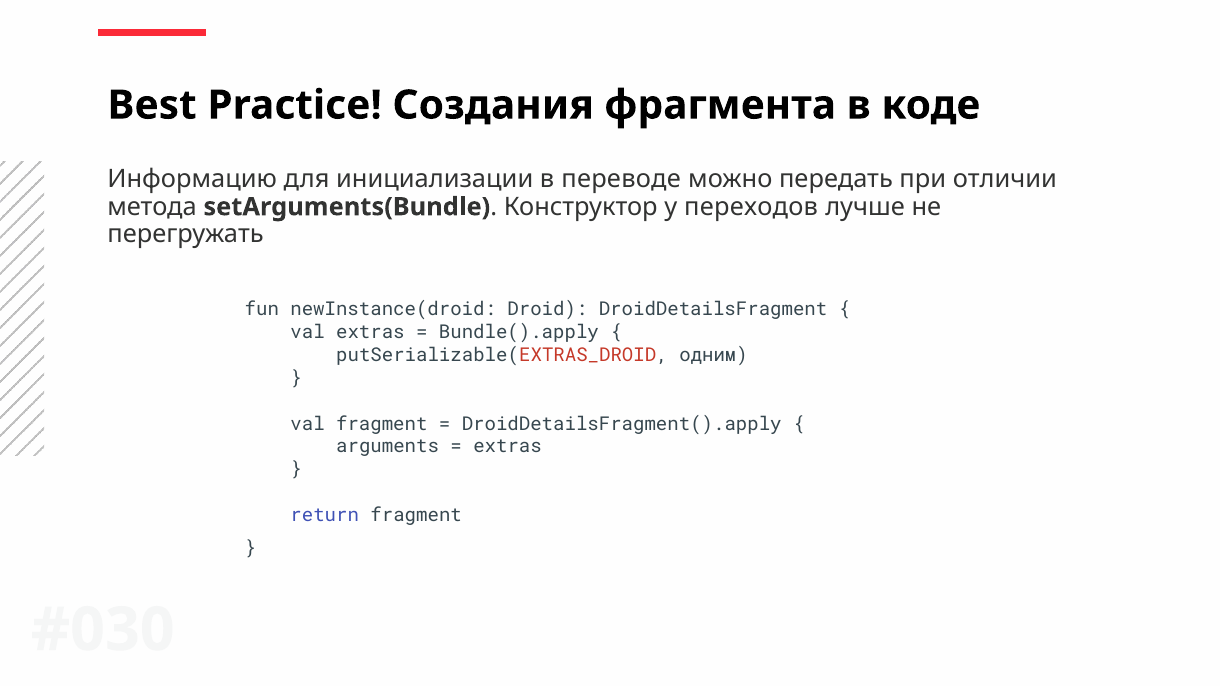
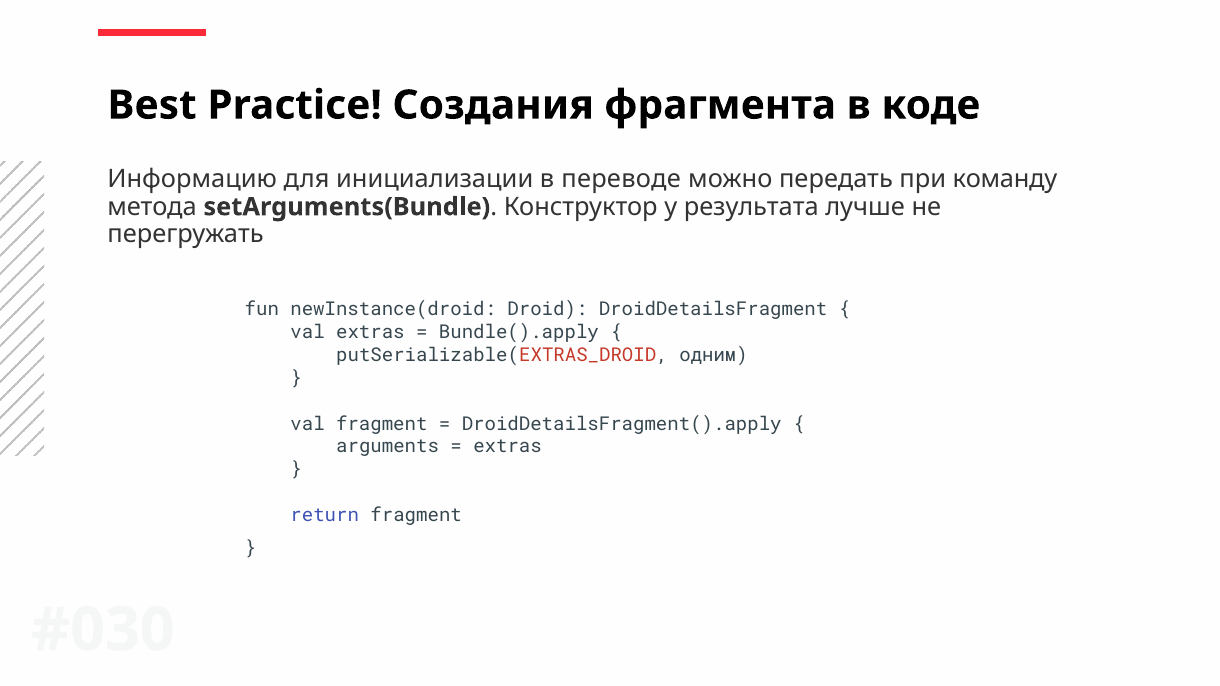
отличии: отличии -> команду
переходов: переходов -> результата
